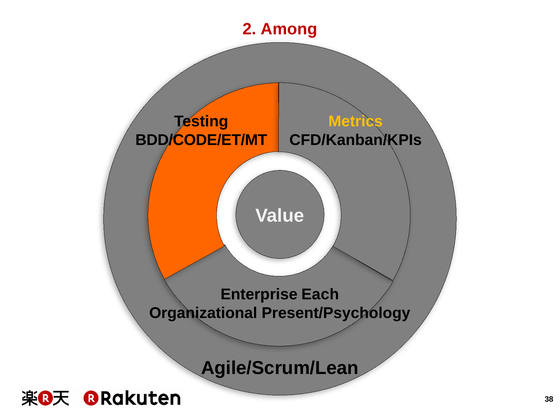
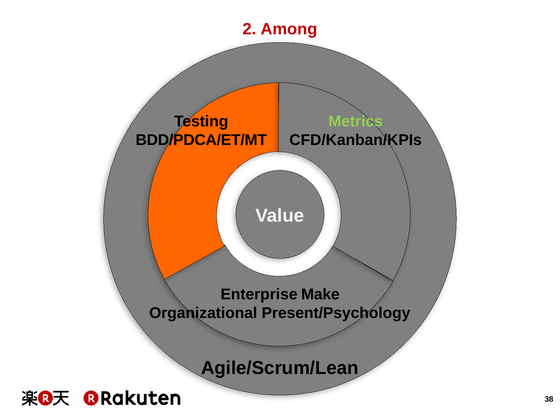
Metrics colour: yellow -> light green
BDD/CODE/ET/MT: BDD/CODE/ET/MT -> BDD/PDCA/ET/MT
Each: Each -> Make
